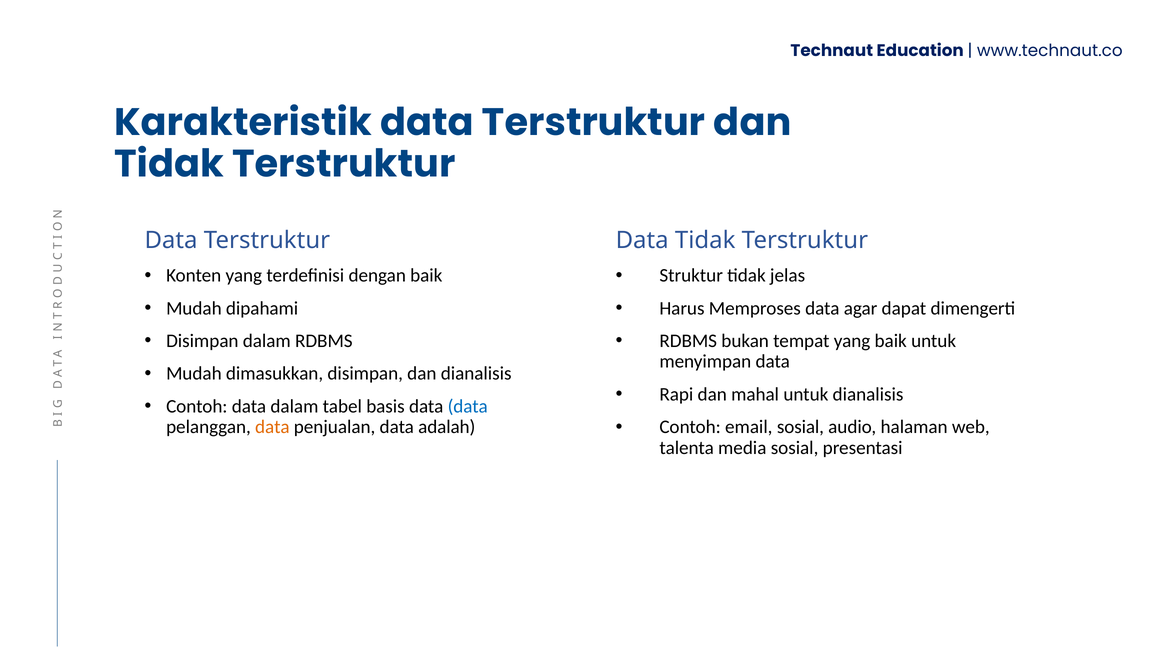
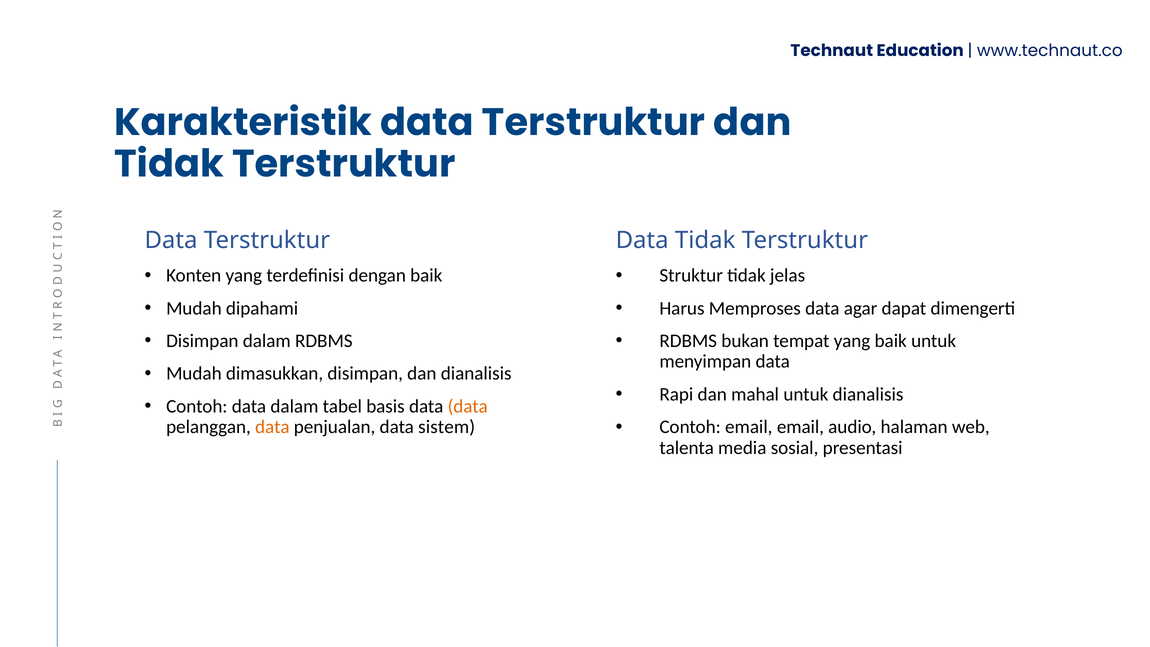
data at (468, 406) colour: blue -> orange
email sosial: sosial -> email
adalah: adalah -> sistem
